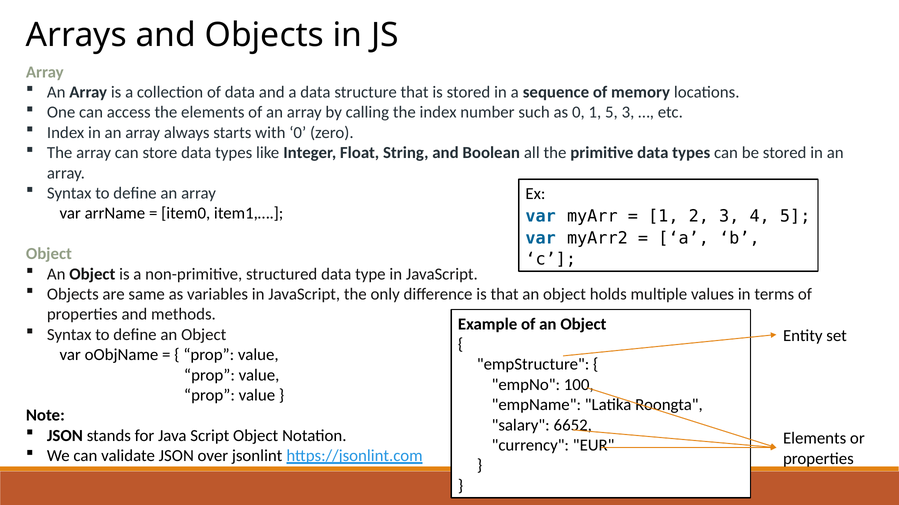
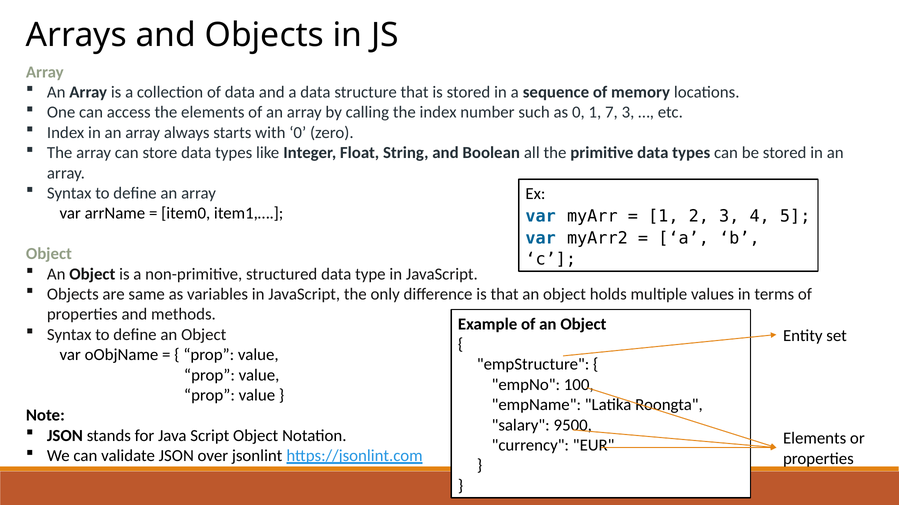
1 5: 5 -> 7
6652: 6652 -> 9500
